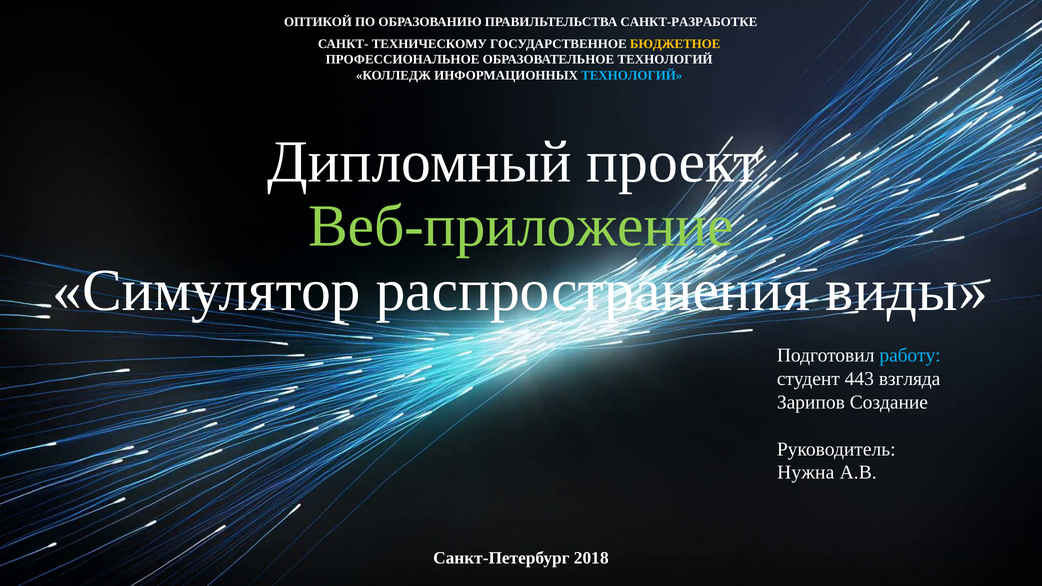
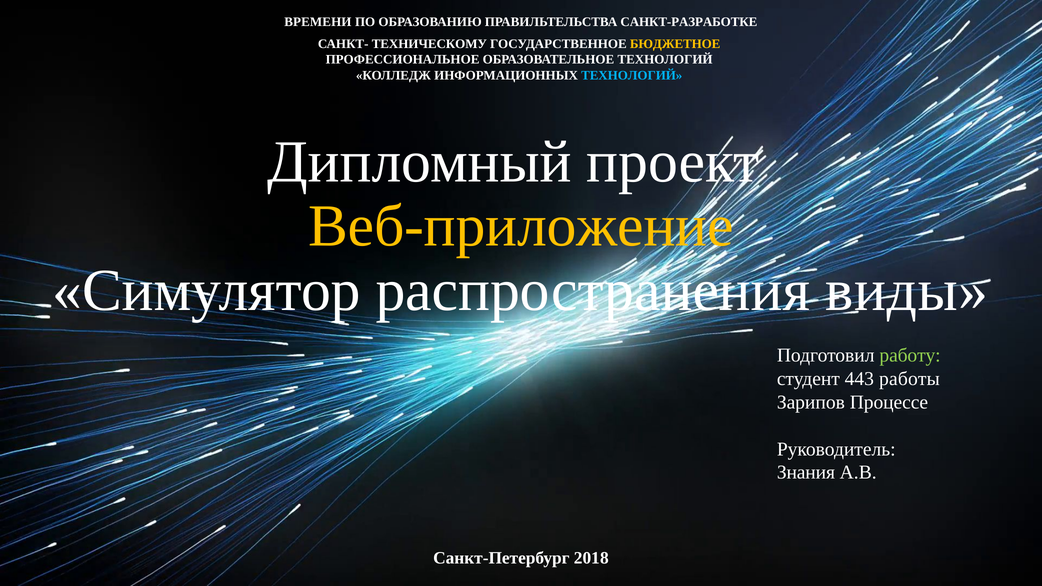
ОПТИКОЙ: ОПТИКОЙ -> ВРЕМЕНИ
Веб-приложение colour: light green -> yellow
работу colour: light blue -> light green
взгляда: взгляда -> работы
Создание: Создание -> Процессе
Нужна: Нужна -> Знания
